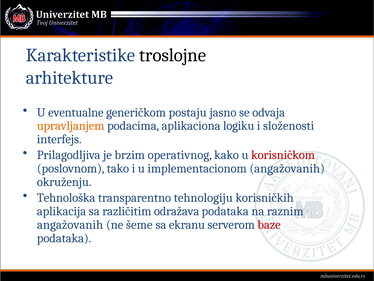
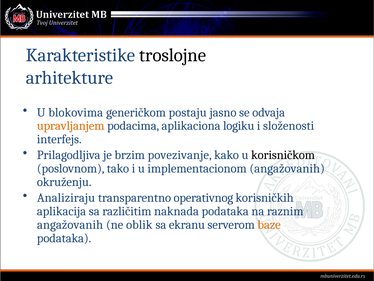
eventualne: eventualne -> blokovima
operativnog: operativnog -> povezivanje
korisničkom colour: red -> black
Tehnološka: Tehnološka -> Analiziraju
tehnologiju: tehnologiju -> operativnog
odražava: odražava -> naknada
šeme: šeme -> oblik
baze colour: red -> orange
